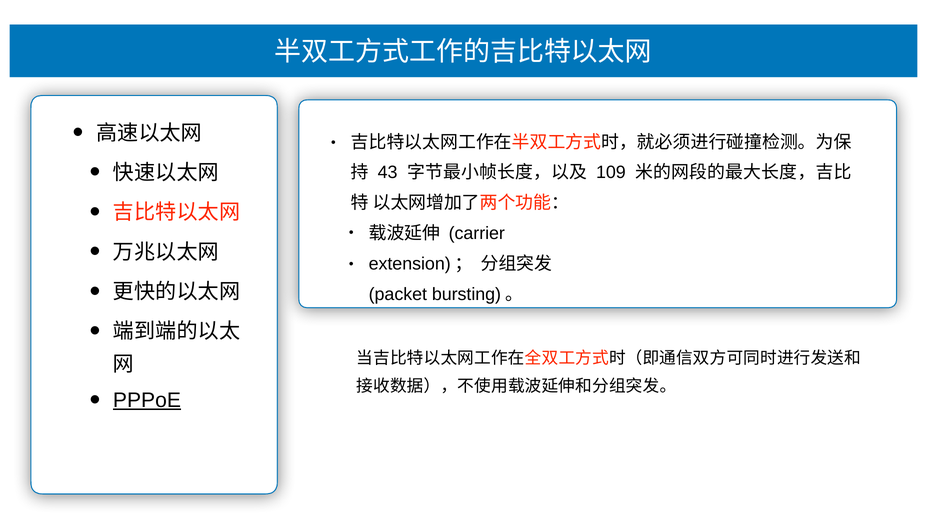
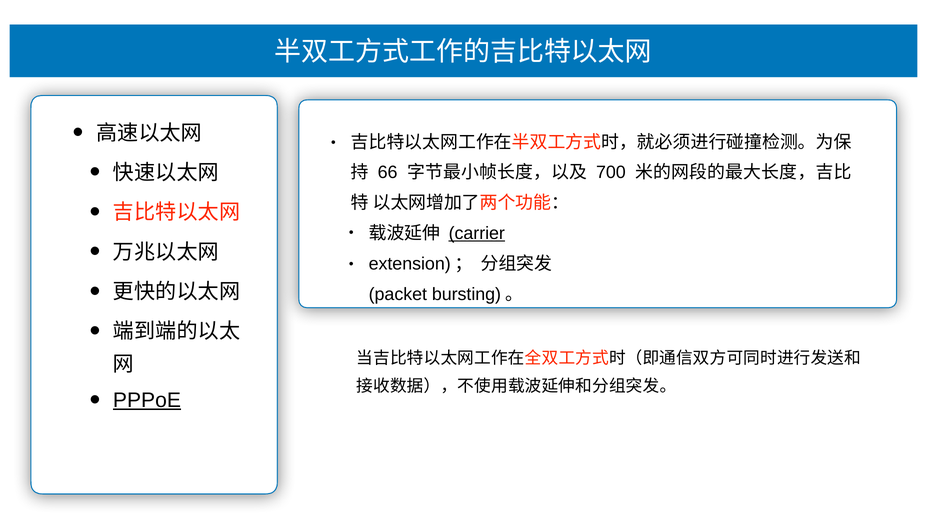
43: 43 -> 66
109: 109 -> 700
carrier underline: none -> present
